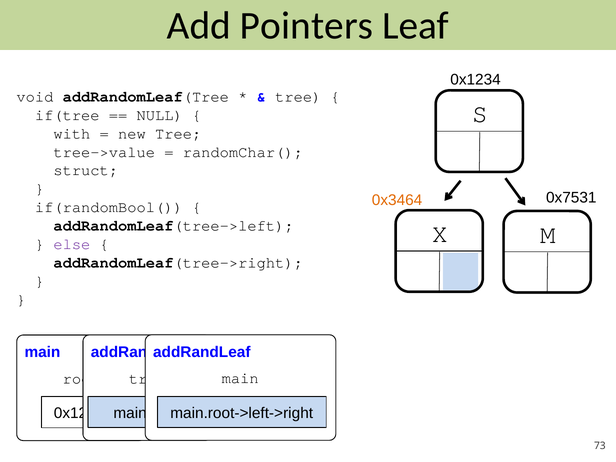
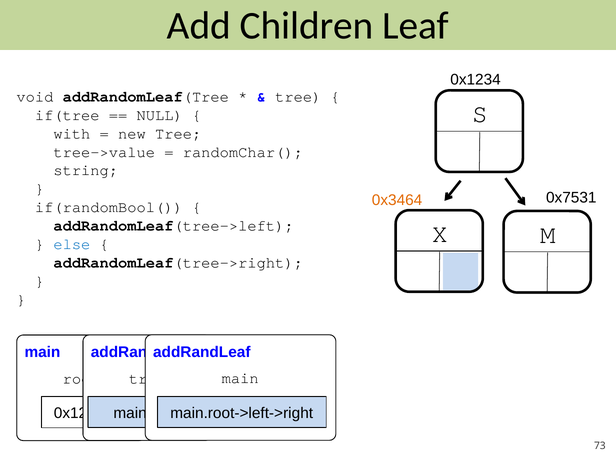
Pointers: Pointers -> Children
struct: struct -> string
else colour: purple -> blue
